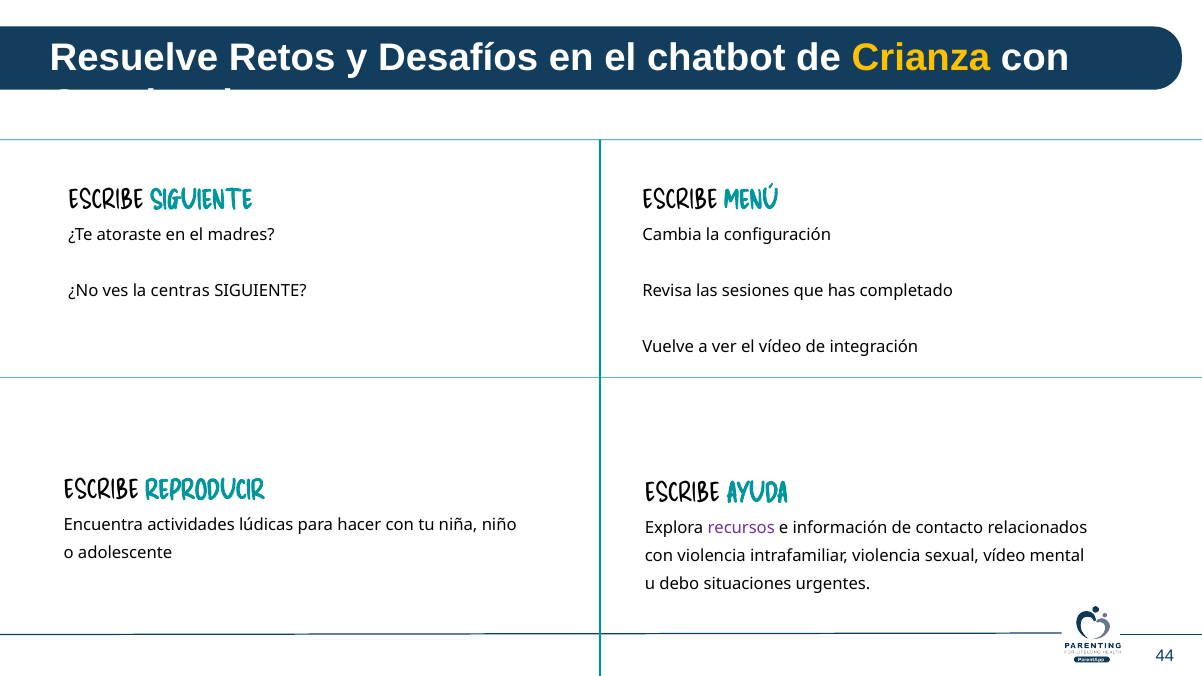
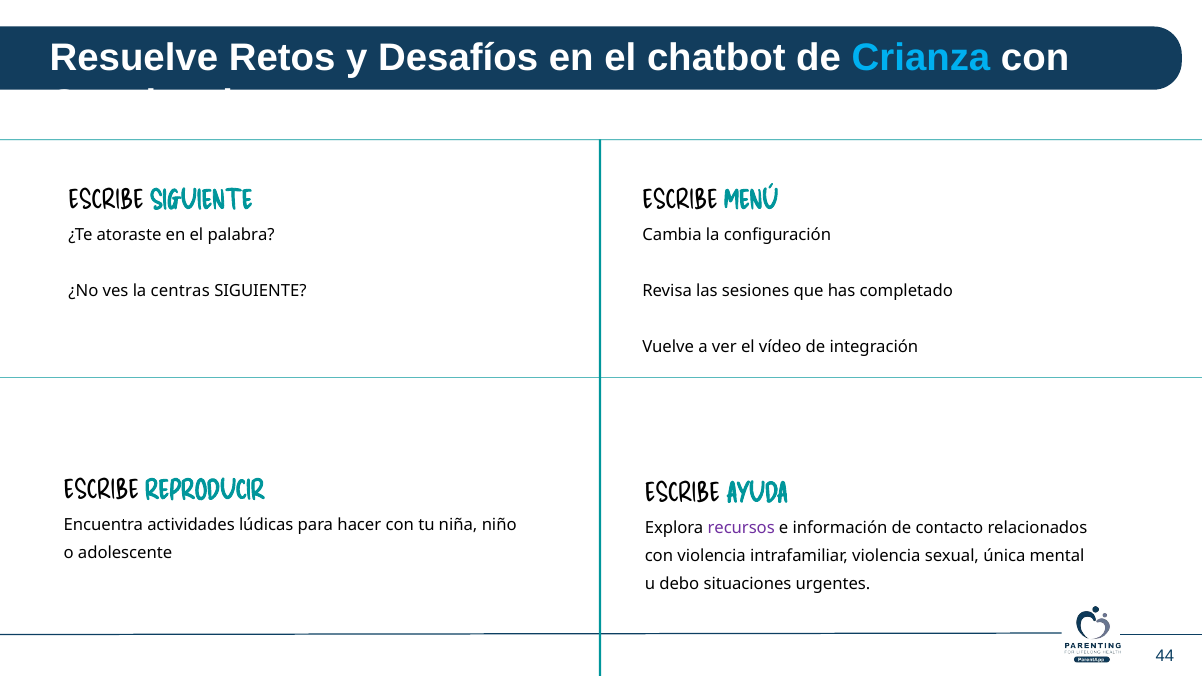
Crianza colour: yellow -> light blue
madres: madres -> palabra
sexual vídeo: vídeo -> única
